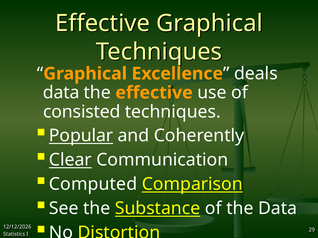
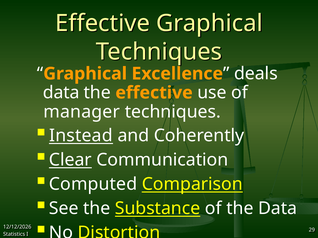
consisted: consisted -> manager
Popular: Popular -> Instead
